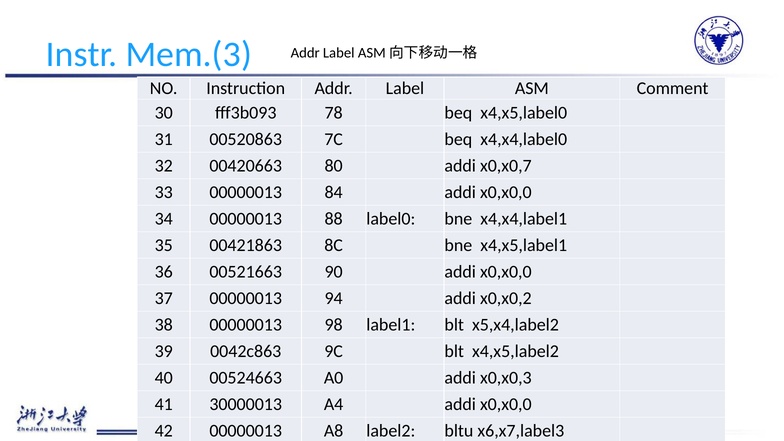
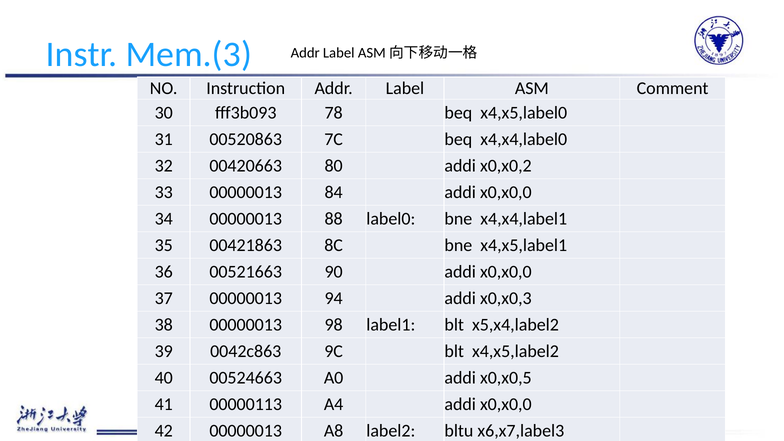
x0,x0,7: x0,x0,7 -> x0,x0,2
x0,x0,2: x0,x0,2 -> x0,x0,3
x0,x0,3: x0,x0,3 -> x0,x0,5
30000013: 30000013 -> 00000113
